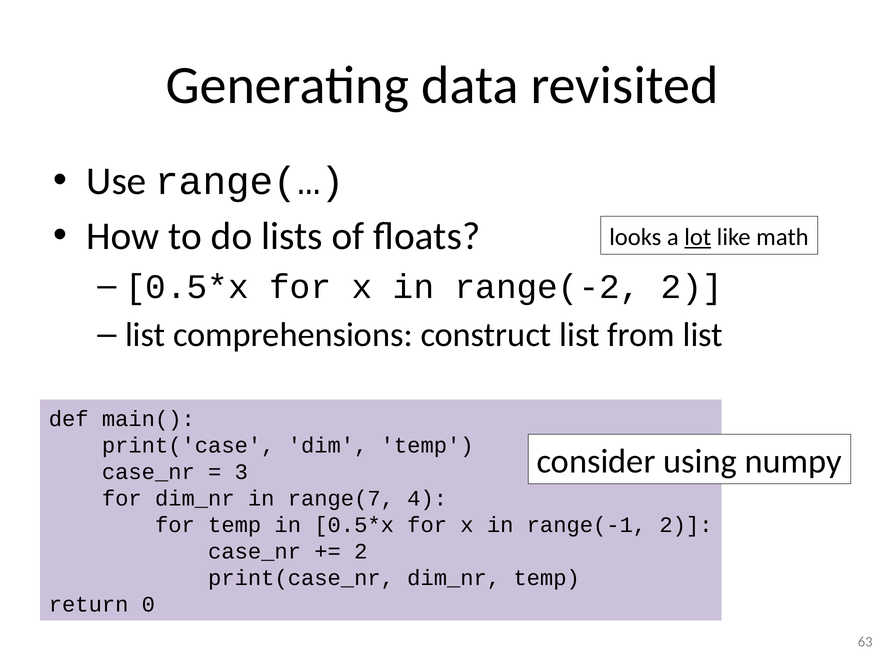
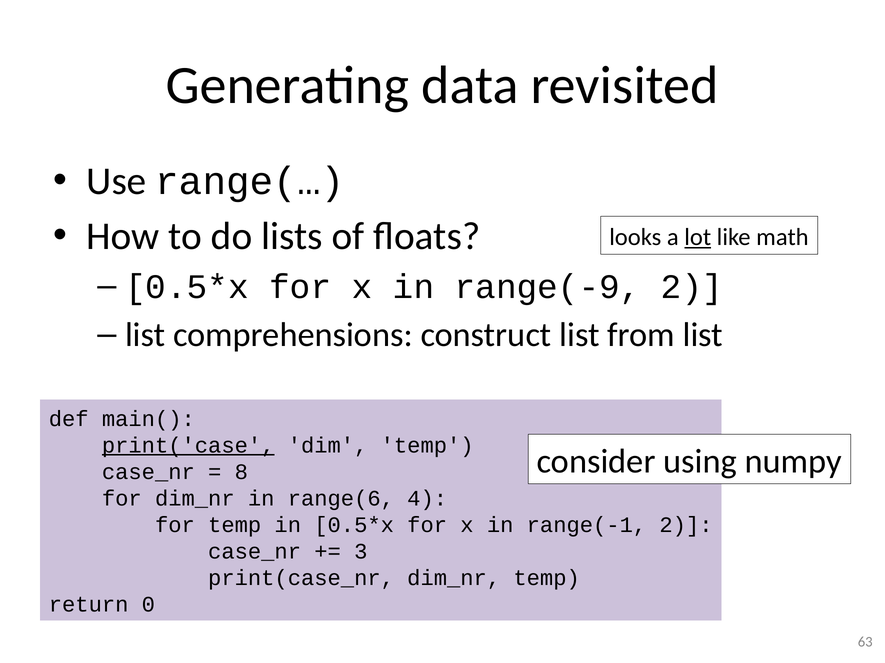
range(-2: range(-2 -> range(-9
print('case underline: none -> present
3: 3 -> 8
range(7: range(7 -> range(6
2 at (361, 552): 2 -> 3
